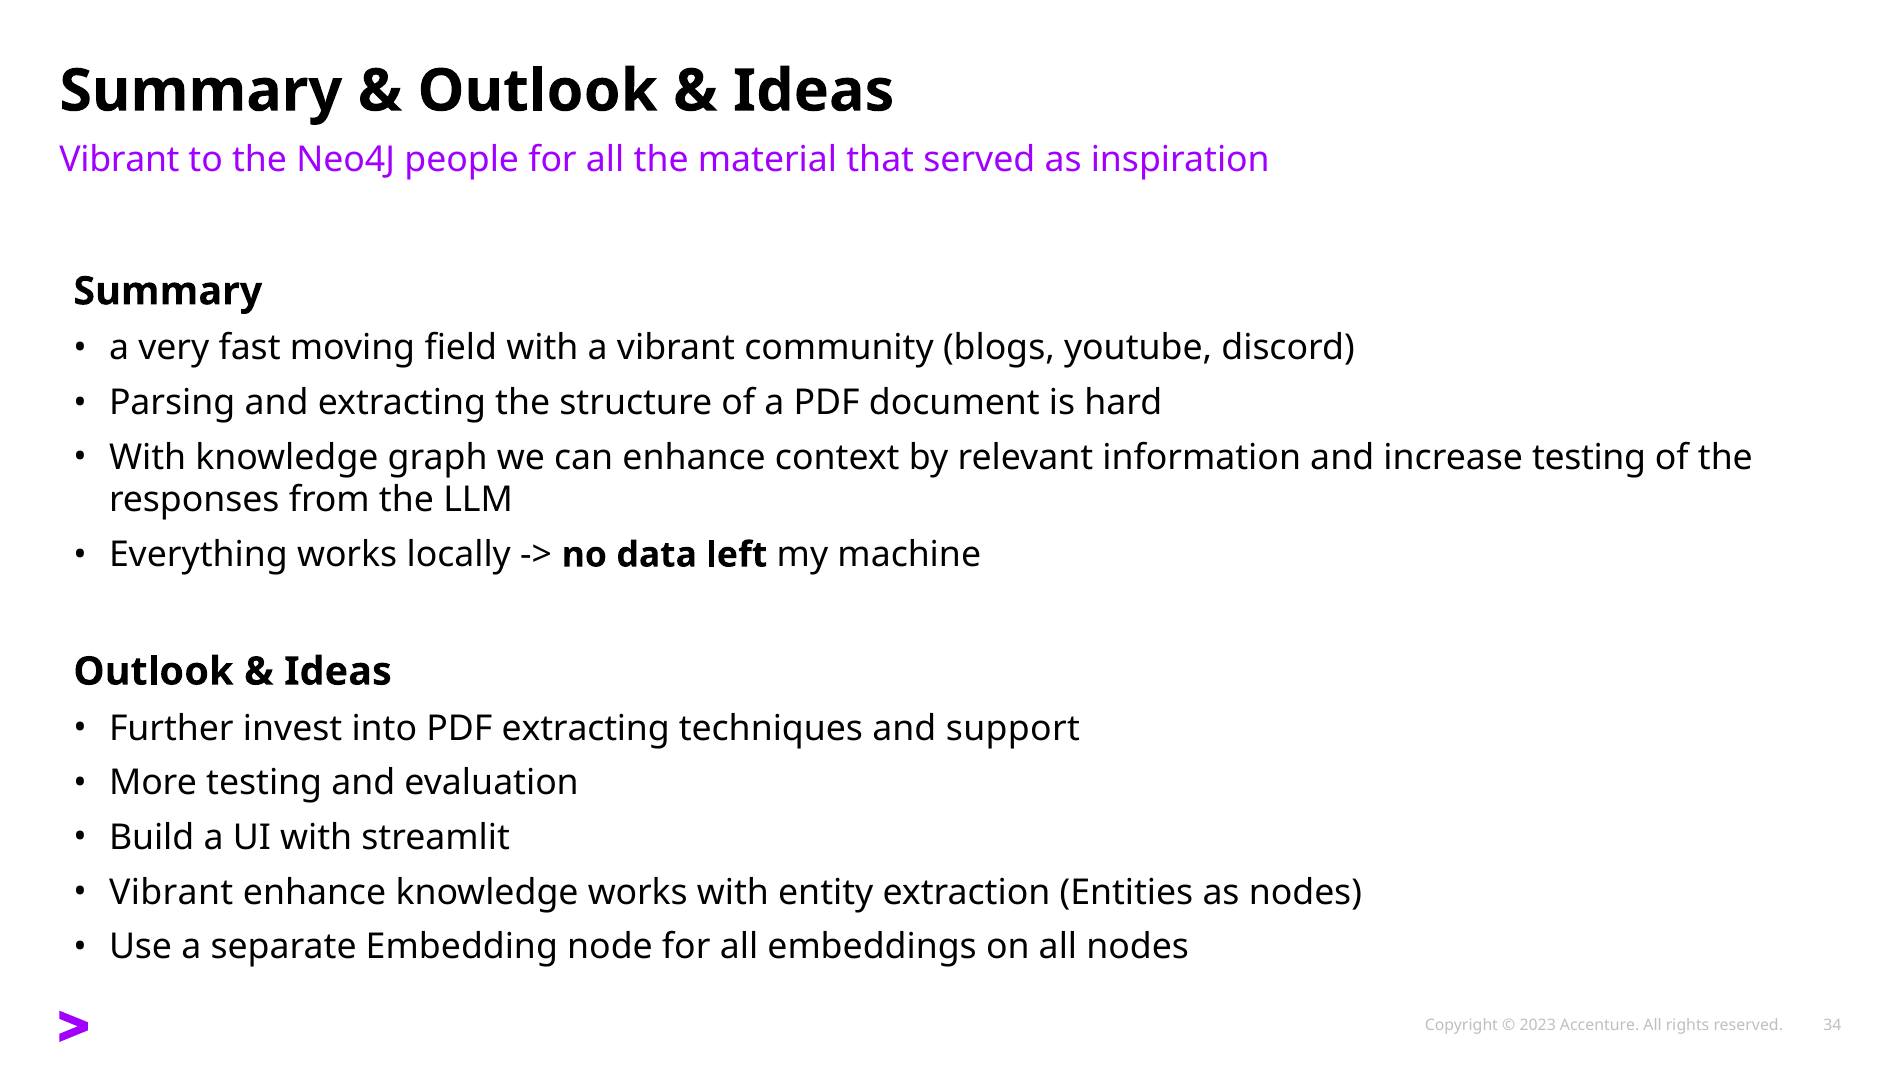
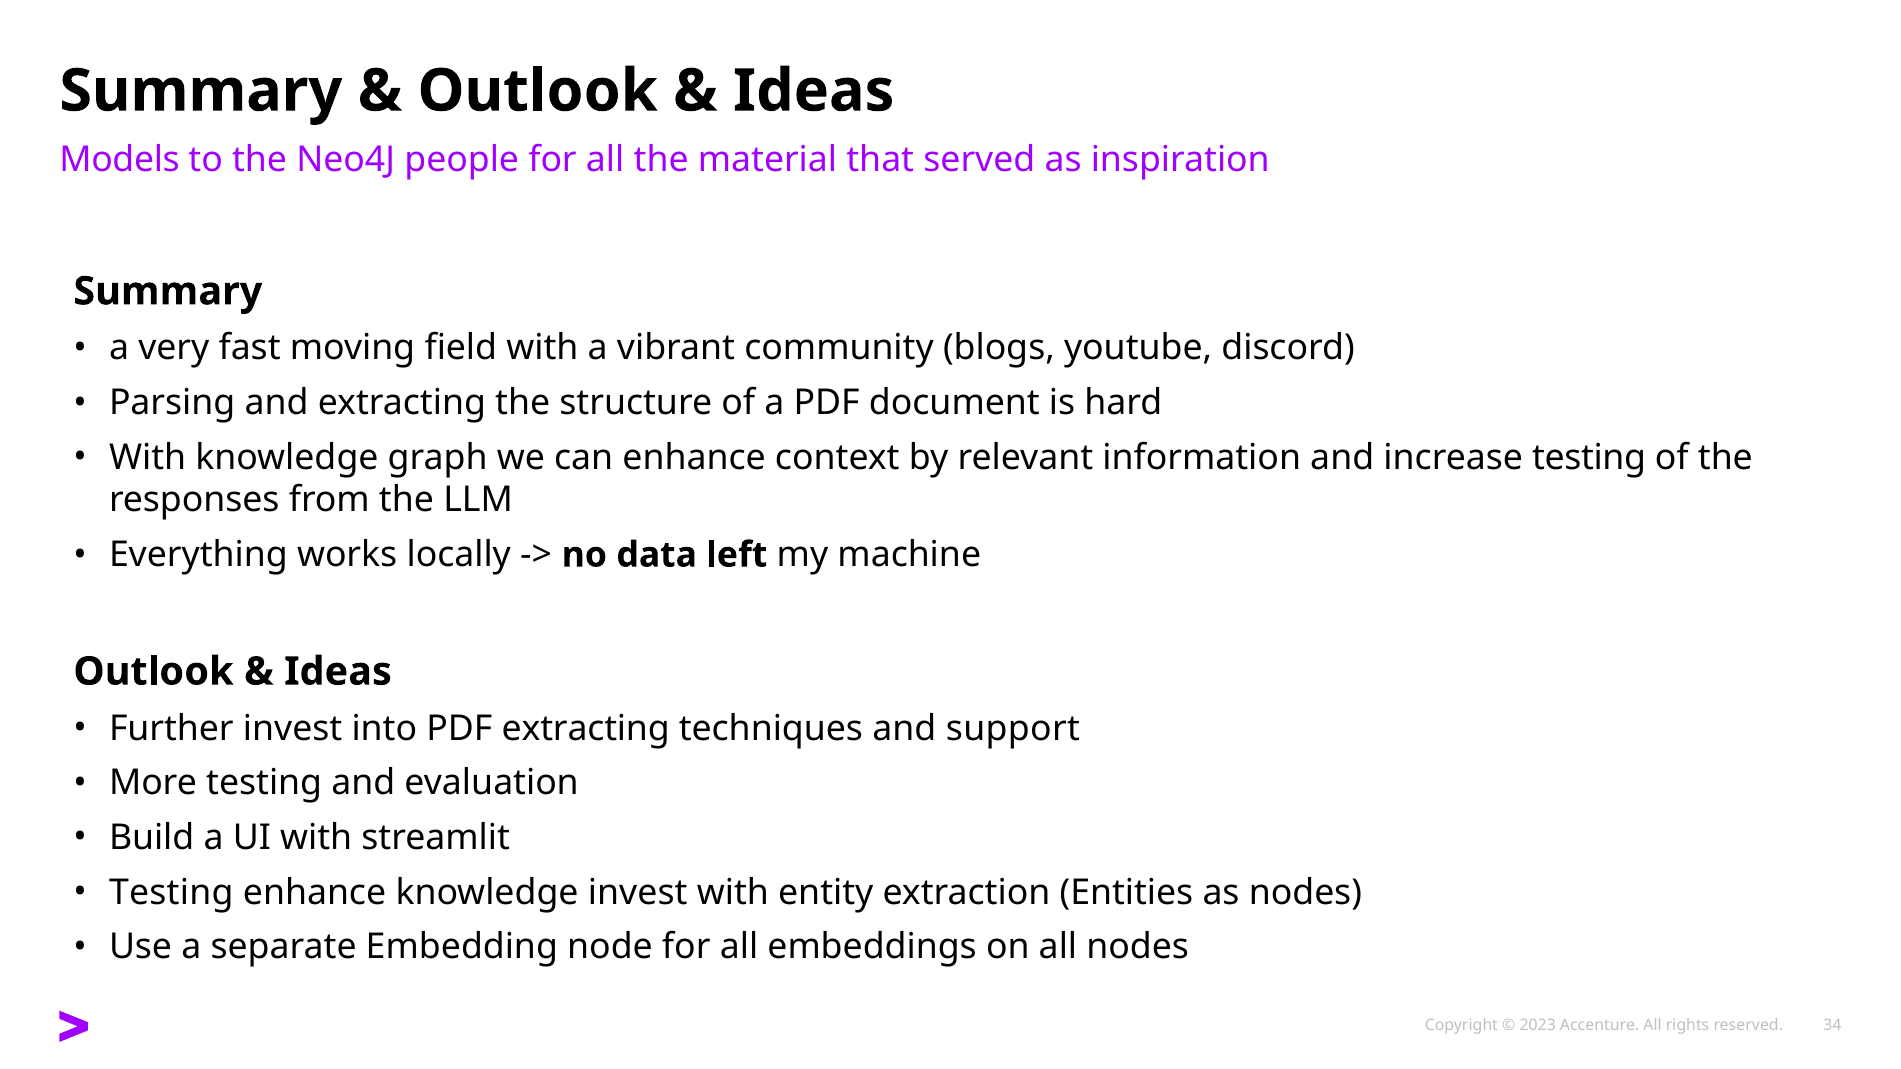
Vibrant at (119, 160): Vibrant -> Models
Vibrant at (171, 893): Vibrant -> Testing
knowledge works: works -> invest
